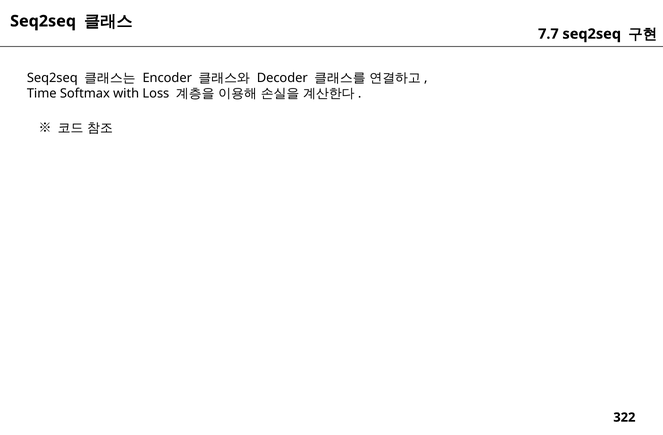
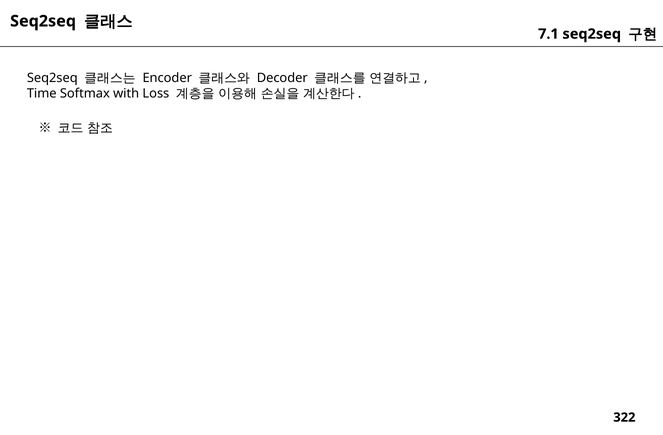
7.7: 7.7 -> 7.1
